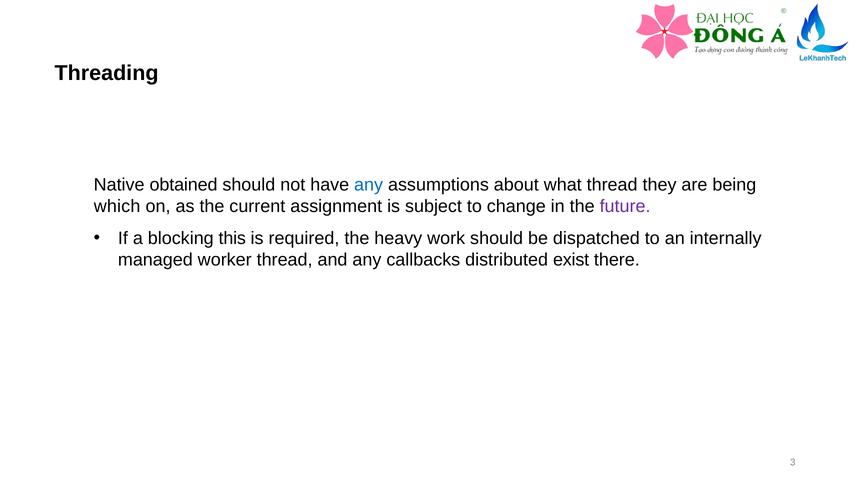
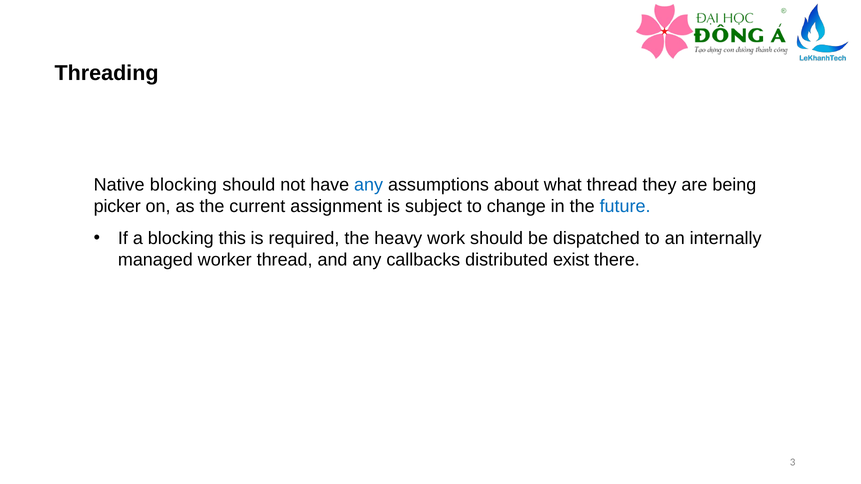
Native obtained: obtained -> blocking
which: which -> picker
future colour: purple -> blue
